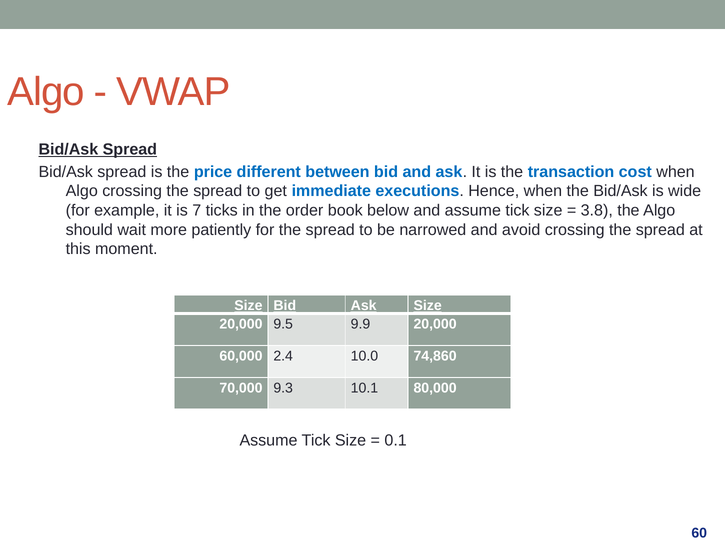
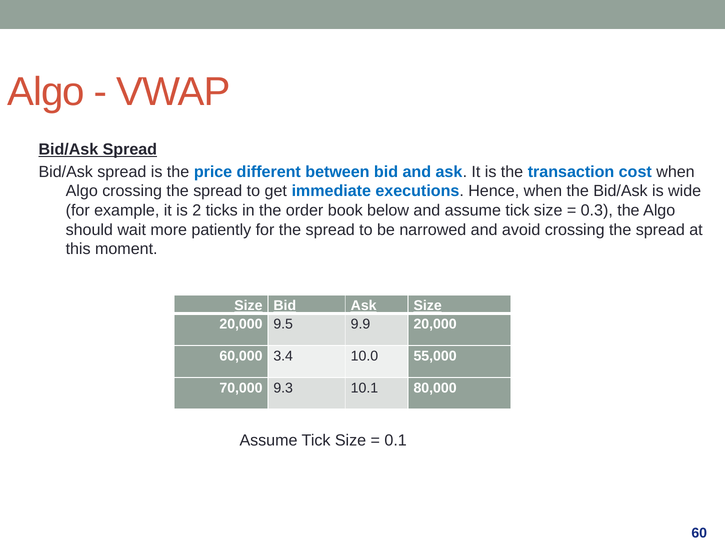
7: 7 -> 2
3.8: 3.8 -> 0.3
2.4: 2.4 -> 3.4
74,860: 74,860 -> 55,000
